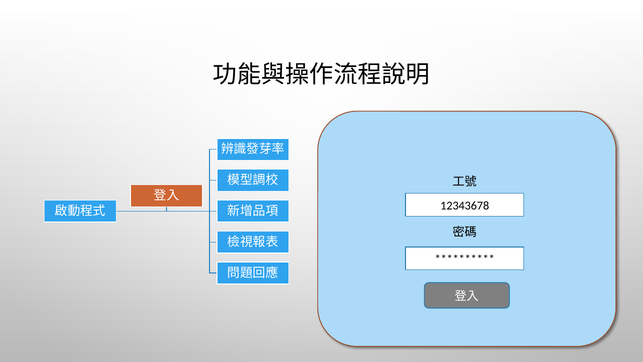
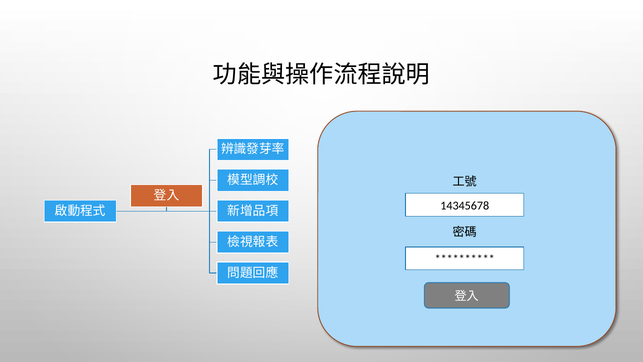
12343678: 12343678 -> 14345678
